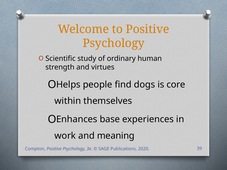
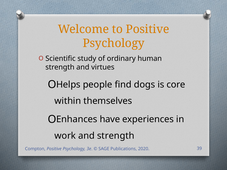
base: base -> have
and meaning: meaning -> strength
